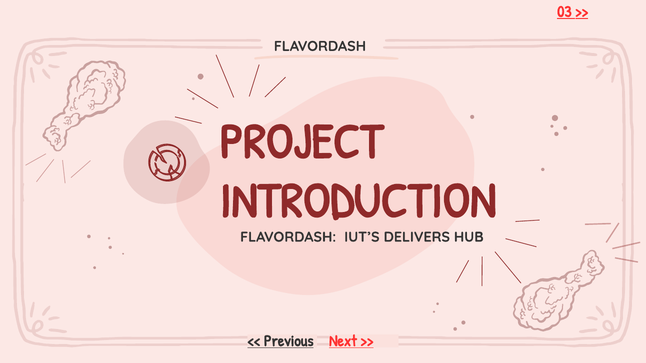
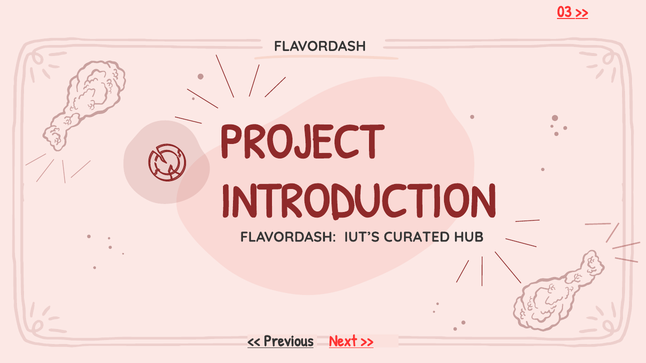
DELIVERS: DELIVERS -> CURATED
